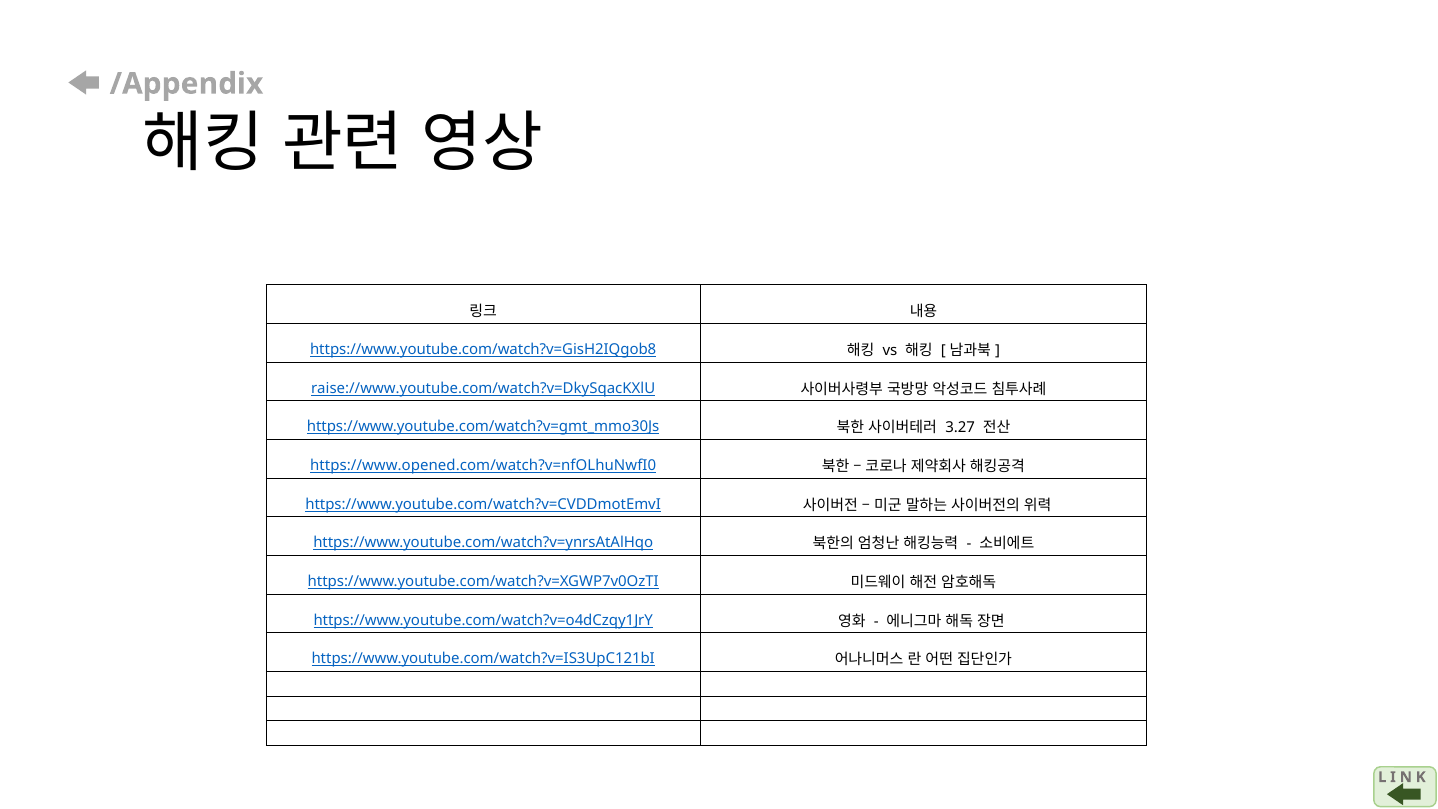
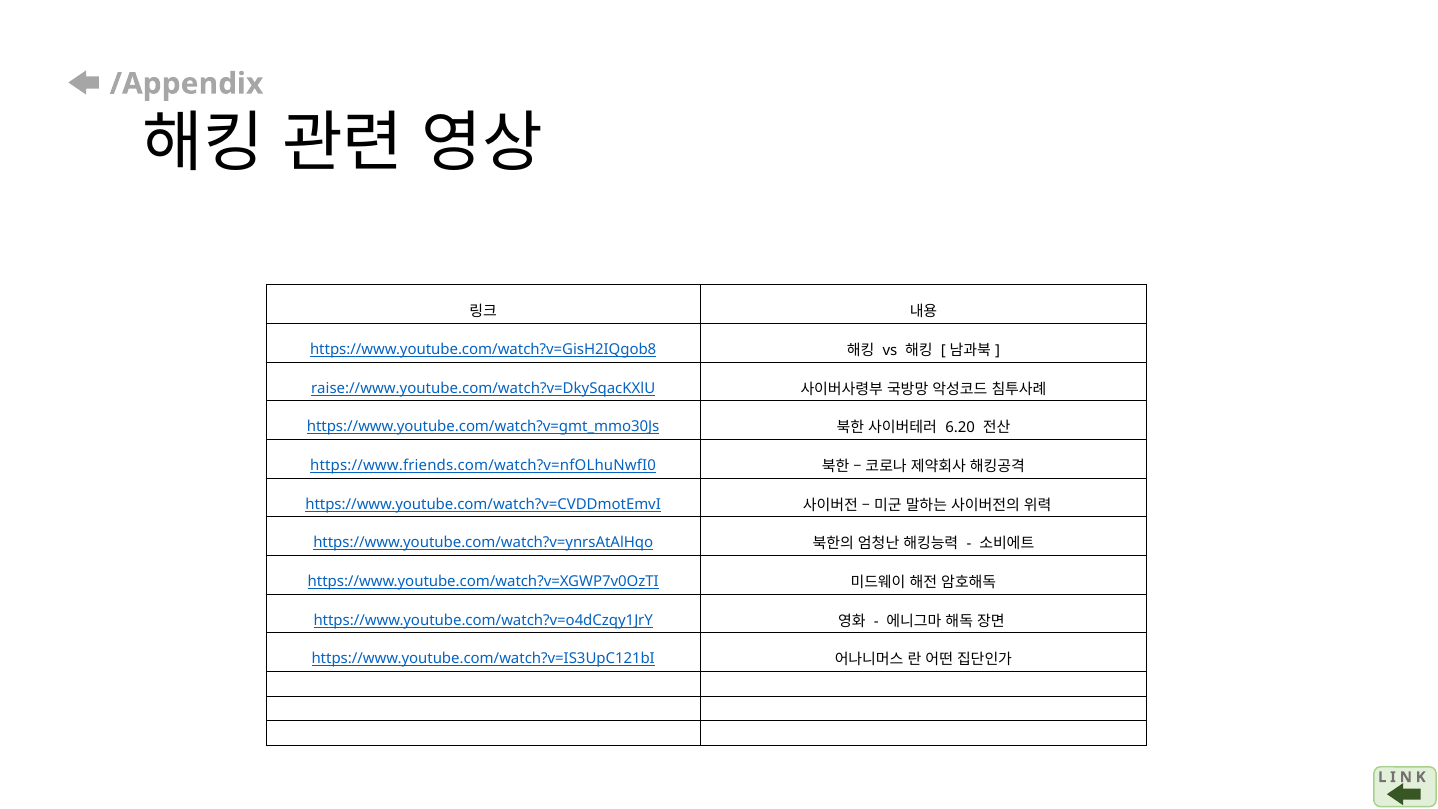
3.27: 3.27 -> 6.20
https://www.opened.com/watch?v=nfOLhuNwfI0: https://www.opened.com/watch?v=nfOLhuNwfI0 -> https://www.friends.com/watch?v=nfOLhuNwfI0
